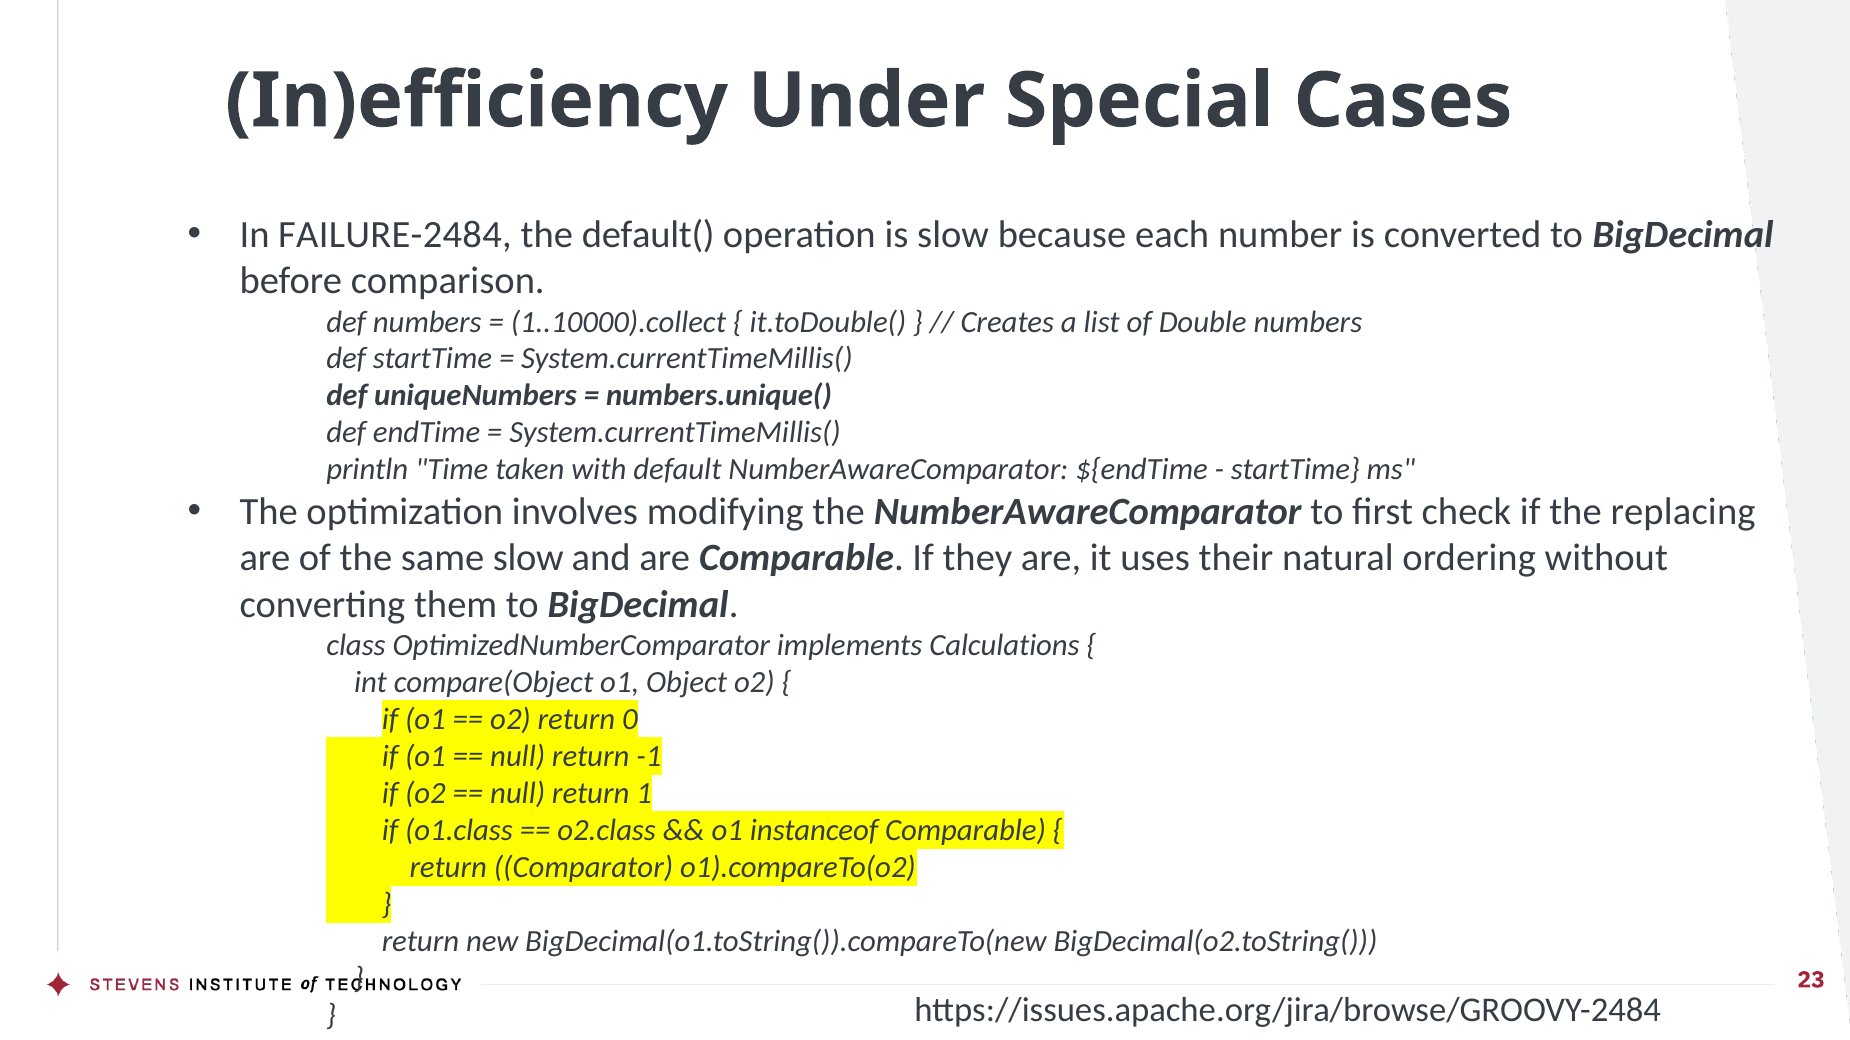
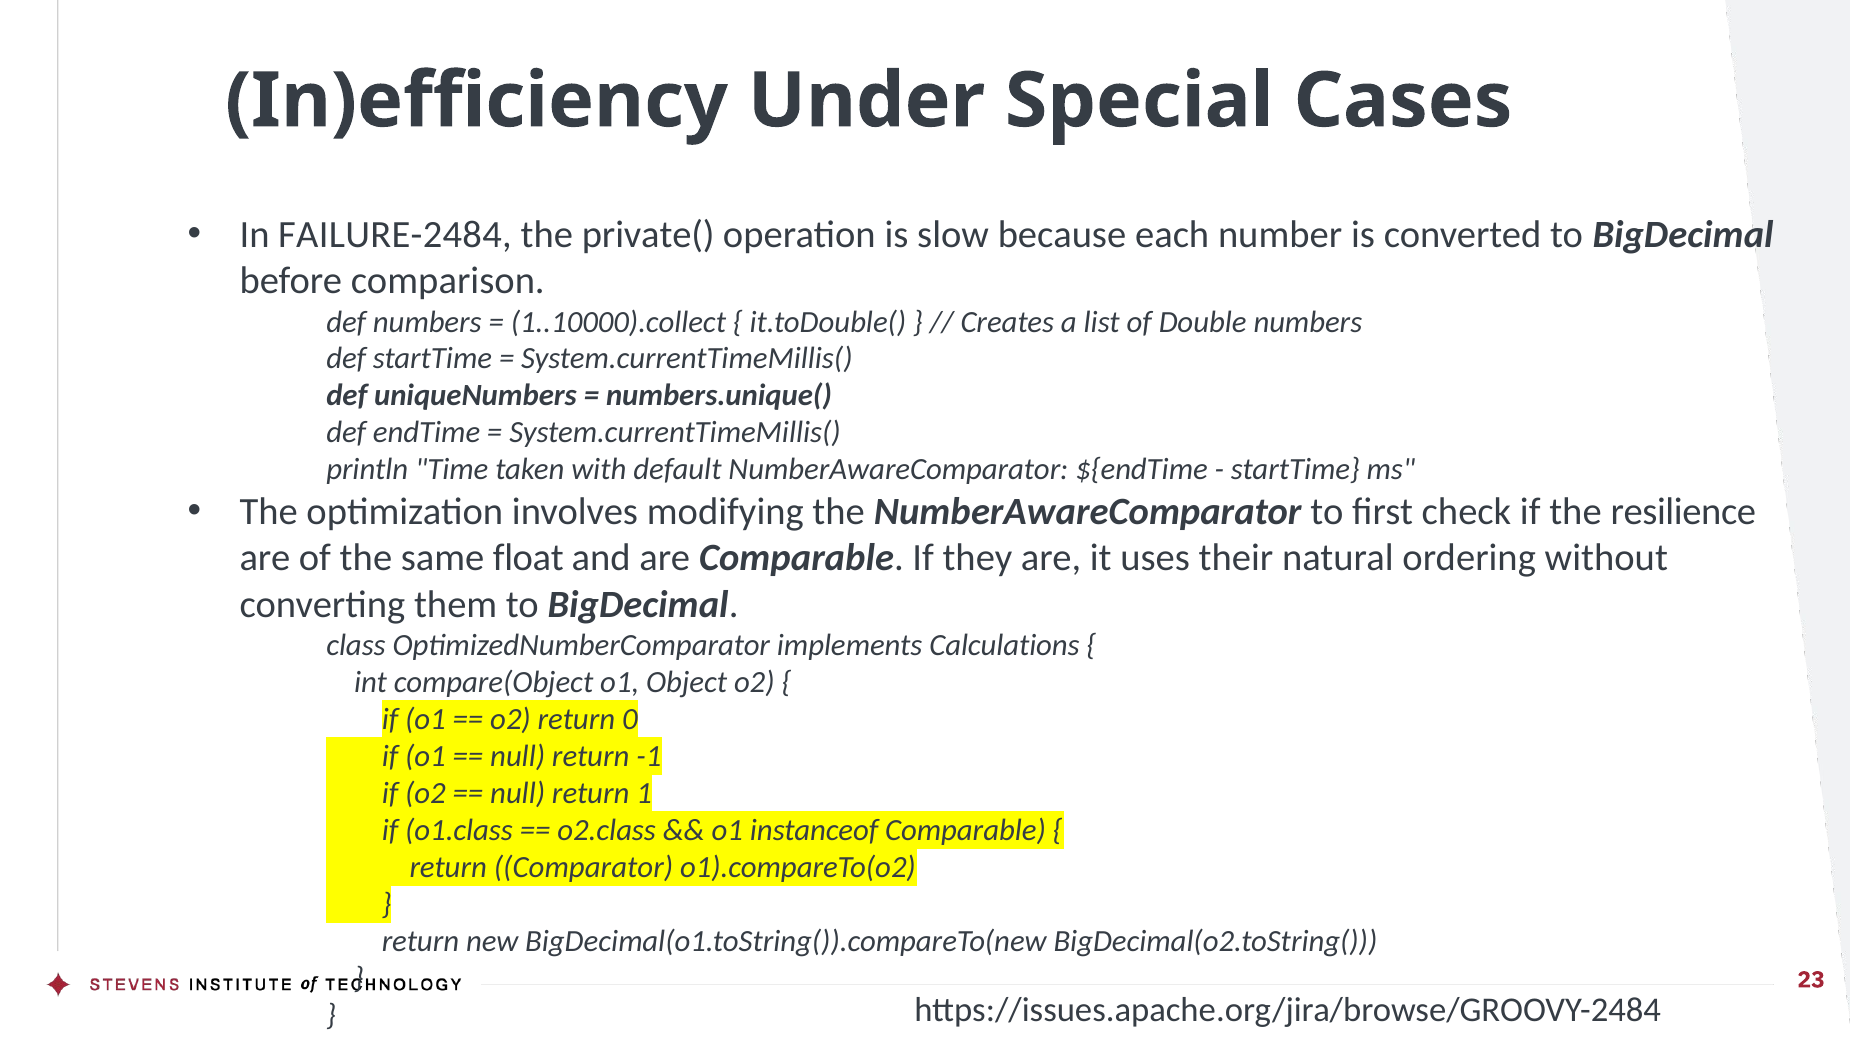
default(: default( -> private(
replacing: replacing -> resilience
same slow: slow -> float
